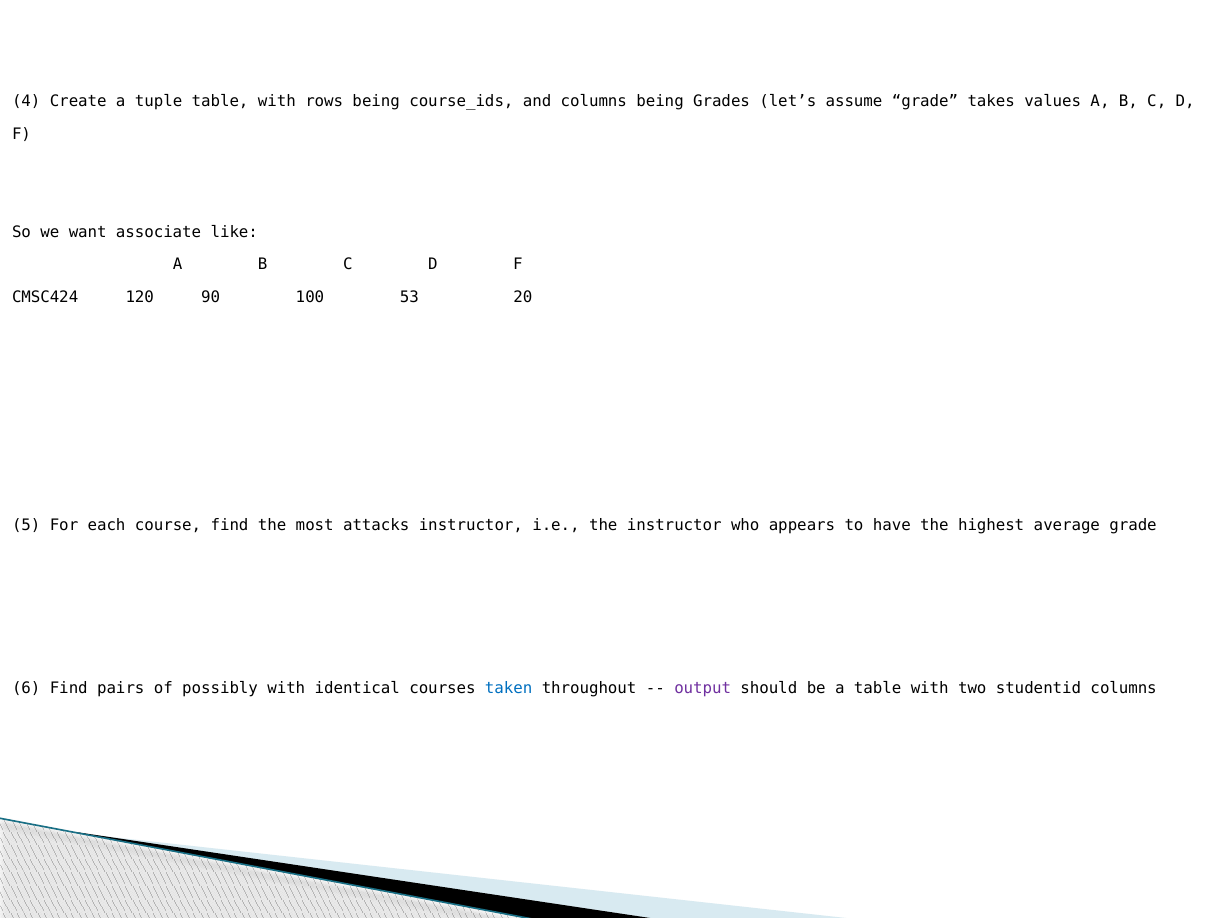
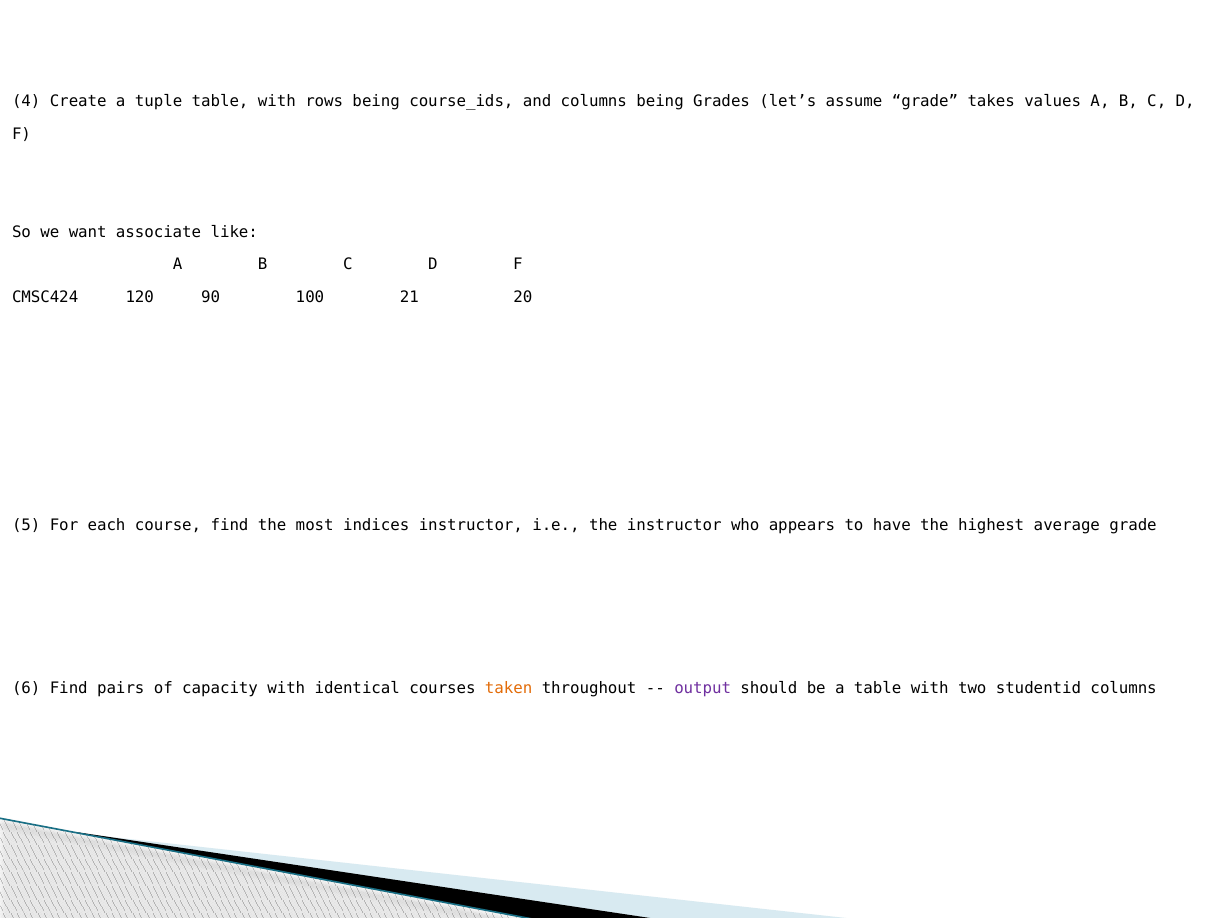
53: 53 -> 21
attacks: attacks -> indices
possibly: possibly -> capacity
taken colour: blue -> orange
